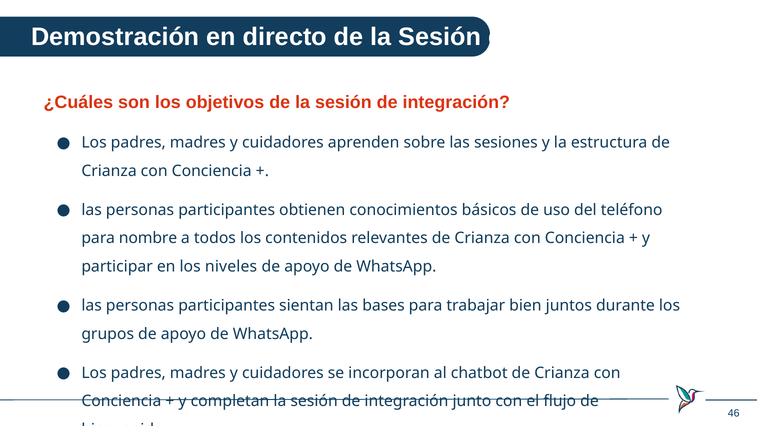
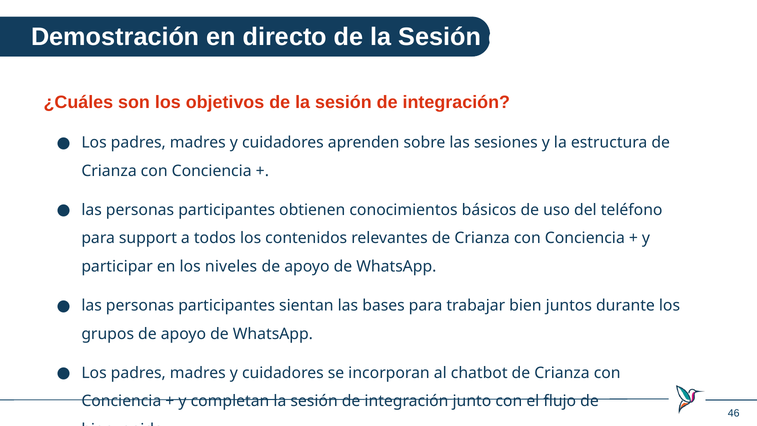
nombre: nombre -> support
